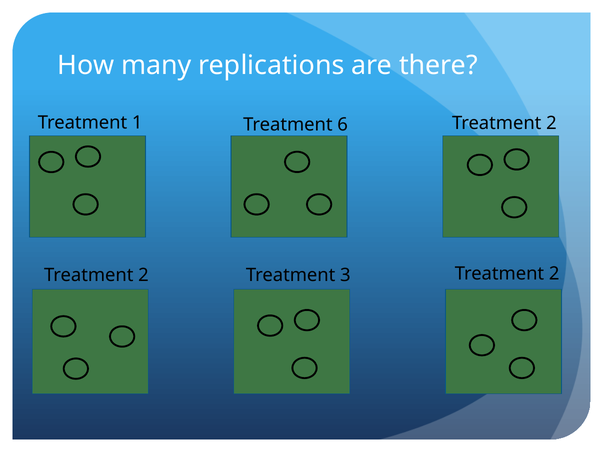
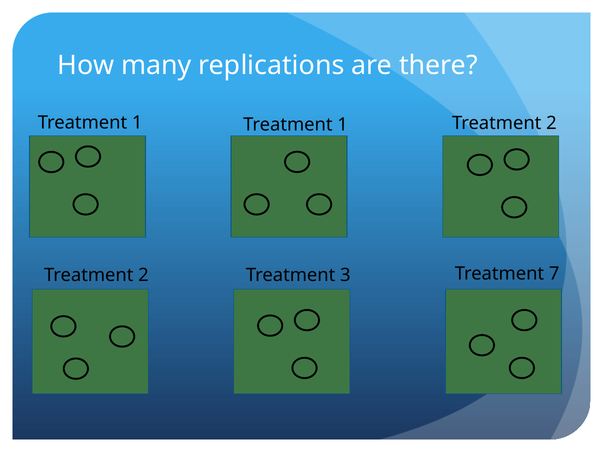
6 at (343, 125): 6 -> 1
2 at (554, 274): 2 -> 7
